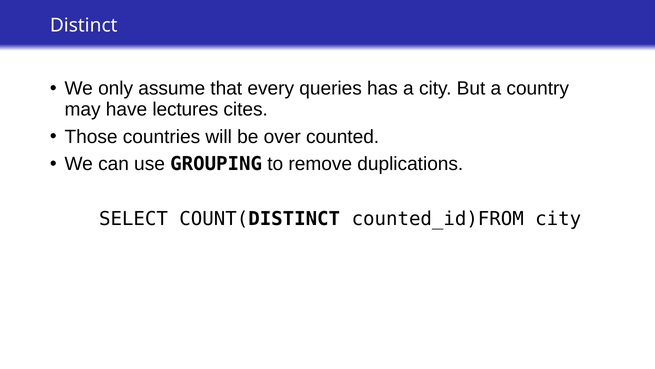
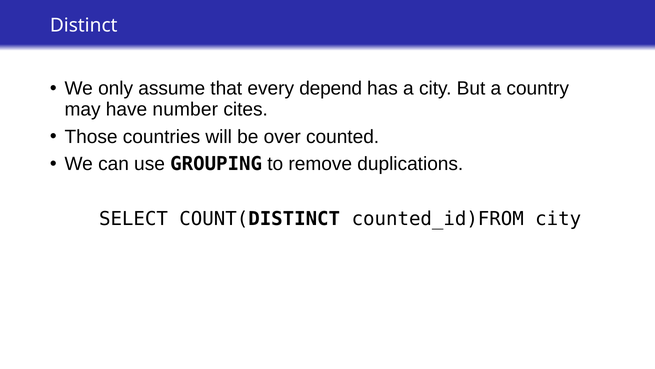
queries: queries -> depend
lectures: lectures -> number
